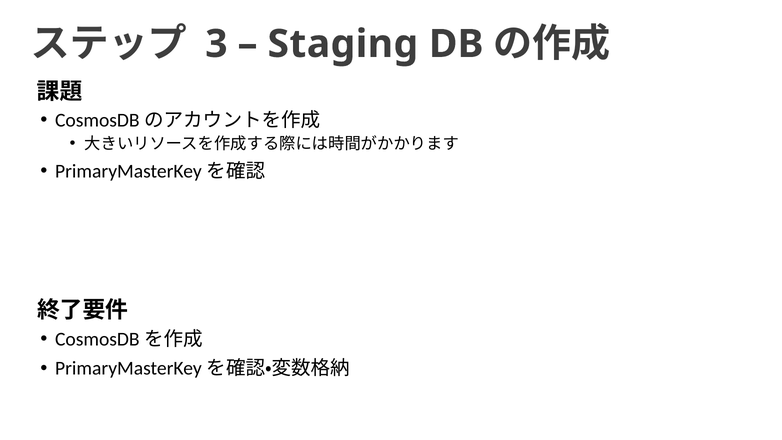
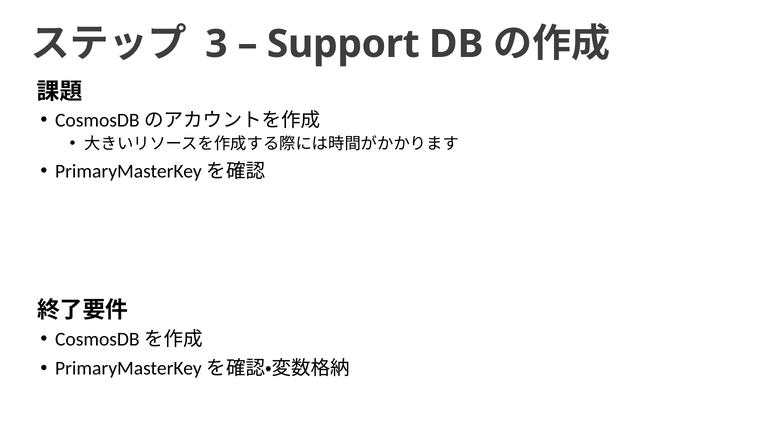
Staging: Staging -> Support
